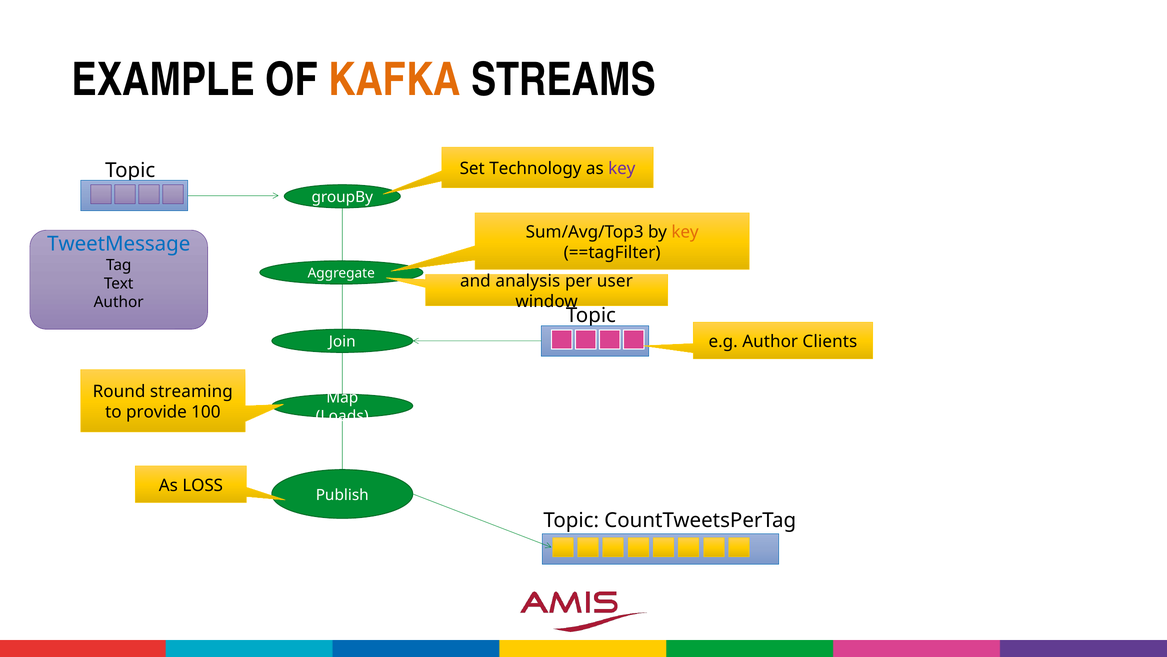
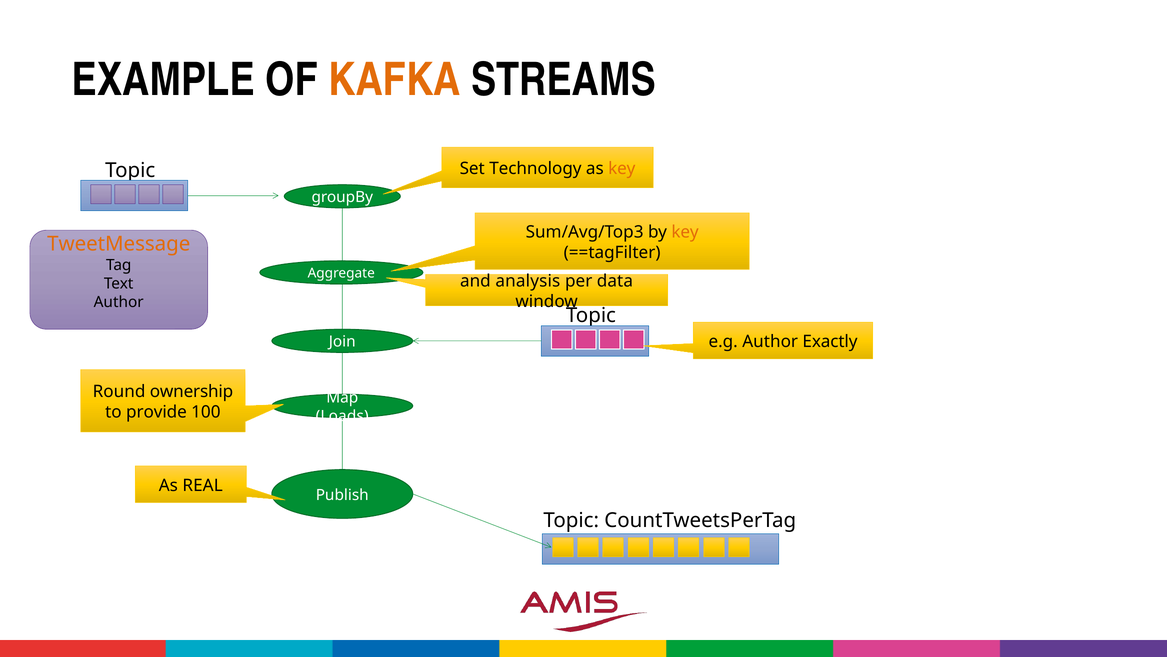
key at (622, 168) colour: purple -> orange
TweetMessage colour: blue -> orange
user: user -> data
Clients: Clients -> Exactly
streaming: streaming -> ownership
LOSS: LOSS -> REAL
